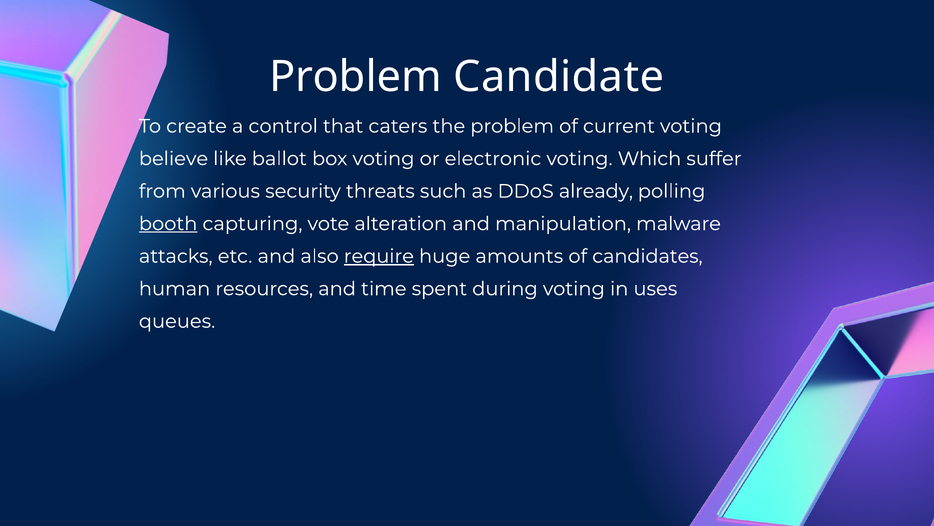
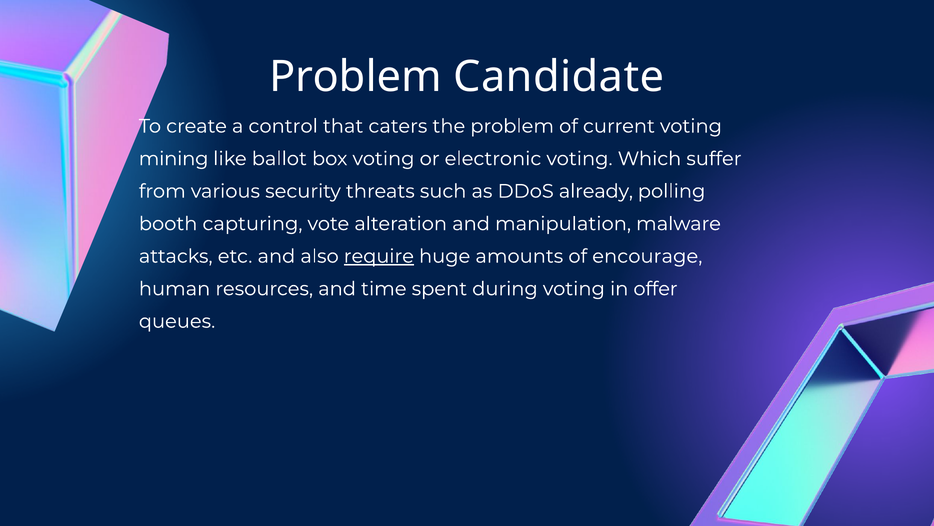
believe: believe -> mining
booth underline: present -> none
candidates: candidates -> encourage
uses: uses -> offer
